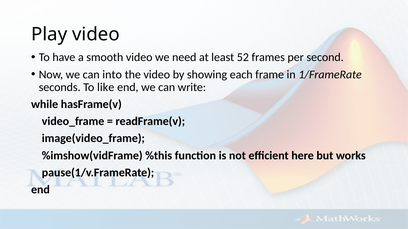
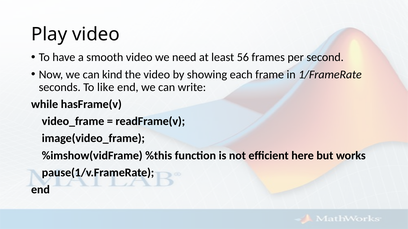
52: 52 -> 56
into: into -> kind
